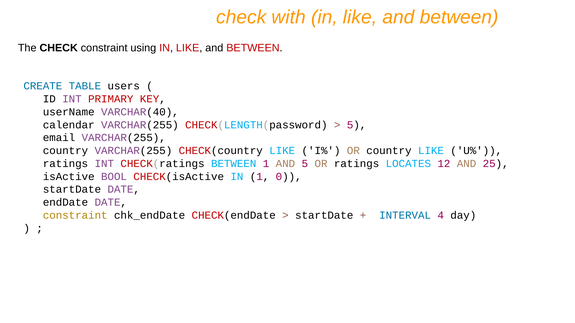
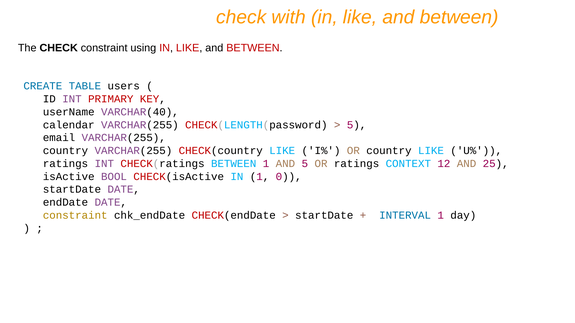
LOCATES: LOCATES -> CONTEXT
INTERVAL 4: 4 -> 1
